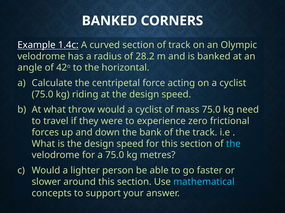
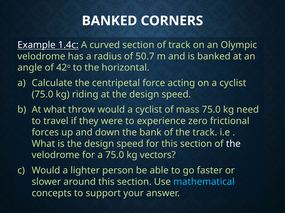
28.2: 28.2 -> 50.7
the at (233, 144) colour: light blue -> white
metres: metres -> vectors
